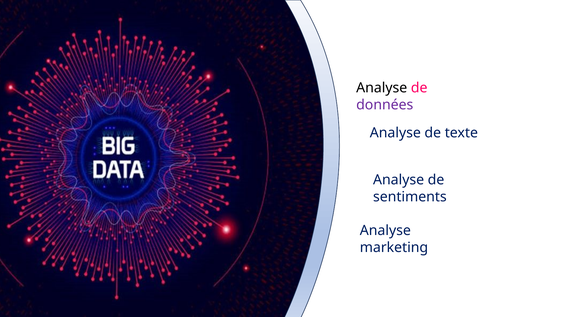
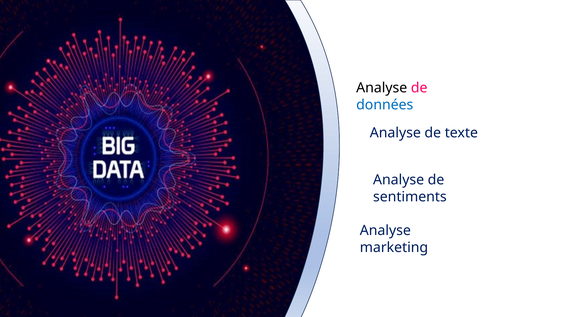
données colour: purple -> blue
